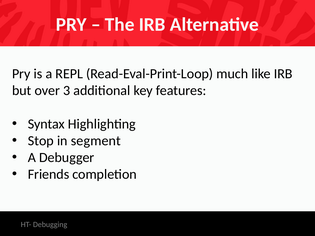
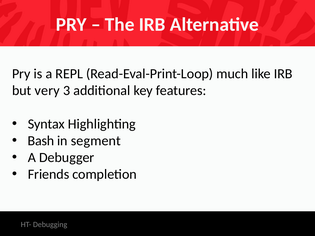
over: over -> very
Stop: Stop -> Bash
